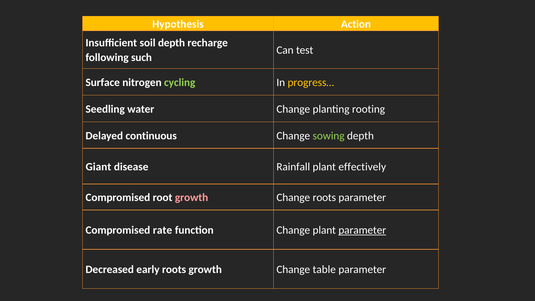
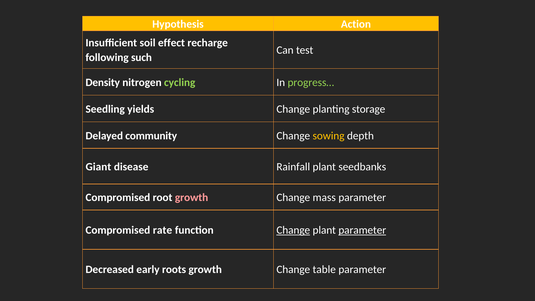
soil depth: depth -> effect
Surface: Surface -> Density
progress… colour: yellow -> light green
water: water -> yields
rooting: rooting -> storage
continuous: continuous -> community
sowing colour: light green -> yellow
effectively: effectively -> seedbanks
Change roots: roots -> mass
Change at (293, 230) underline: none -> present
